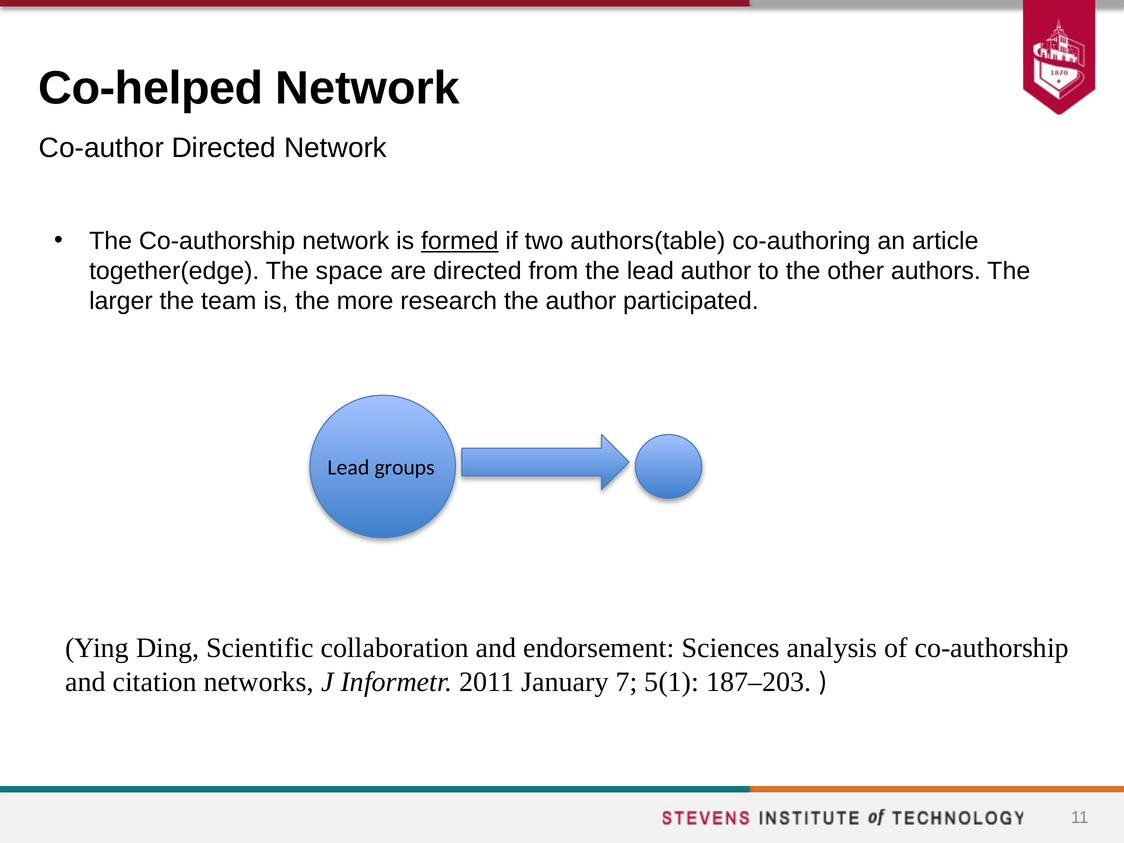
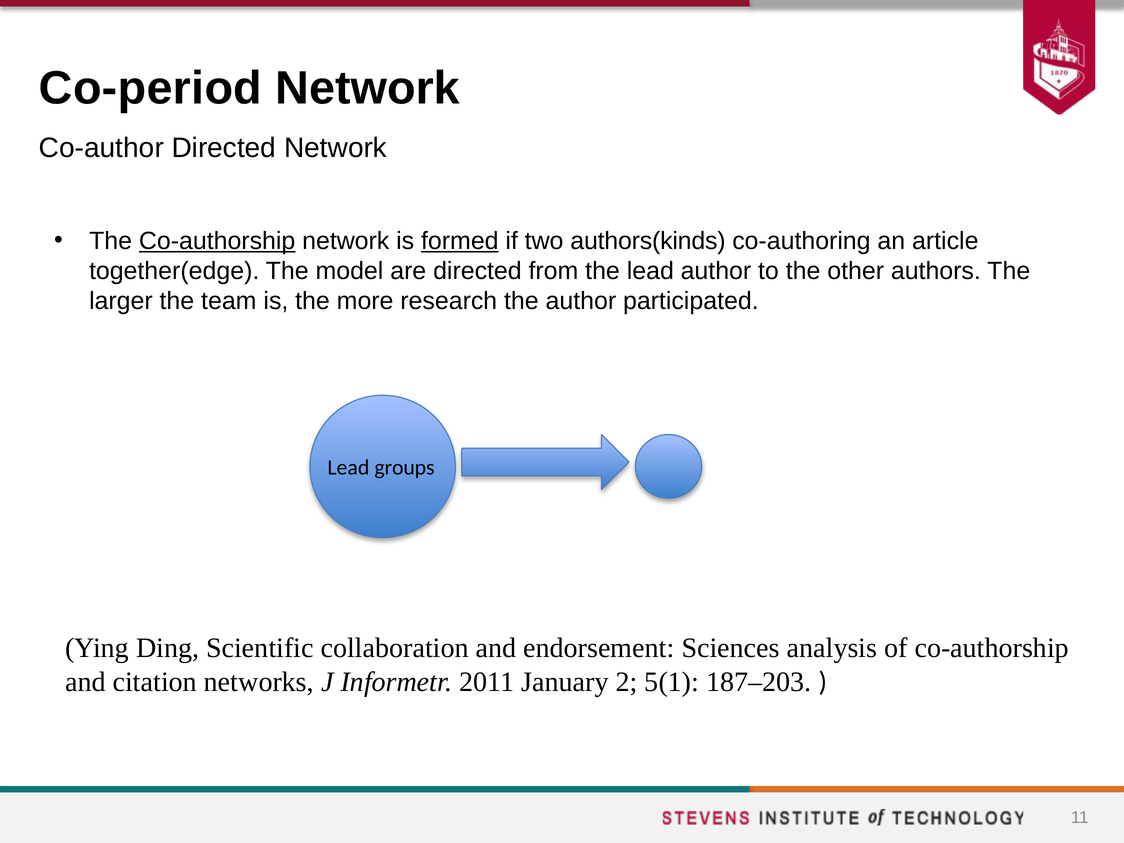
Co-helped: Co-helped -> Co-period
Co-authorship at (217, 241) underline: none -> present
authors(table: authors(table -> authors(kinds
space: space -> model
7: 7 -> 2
